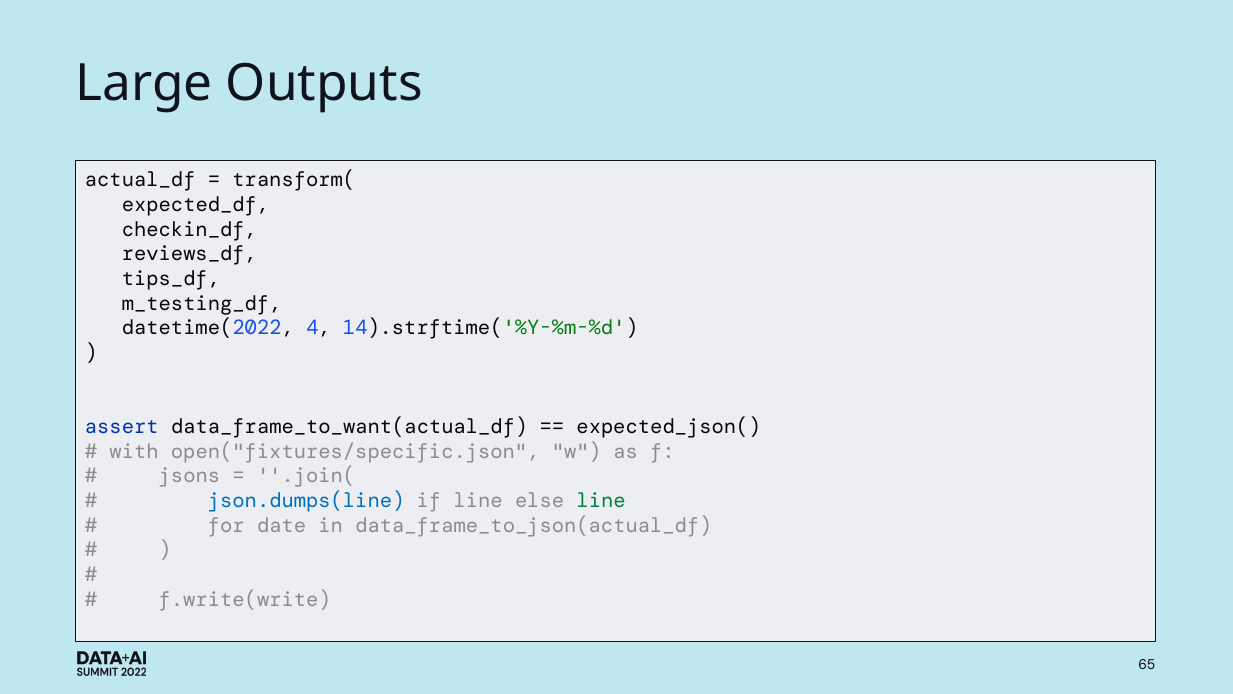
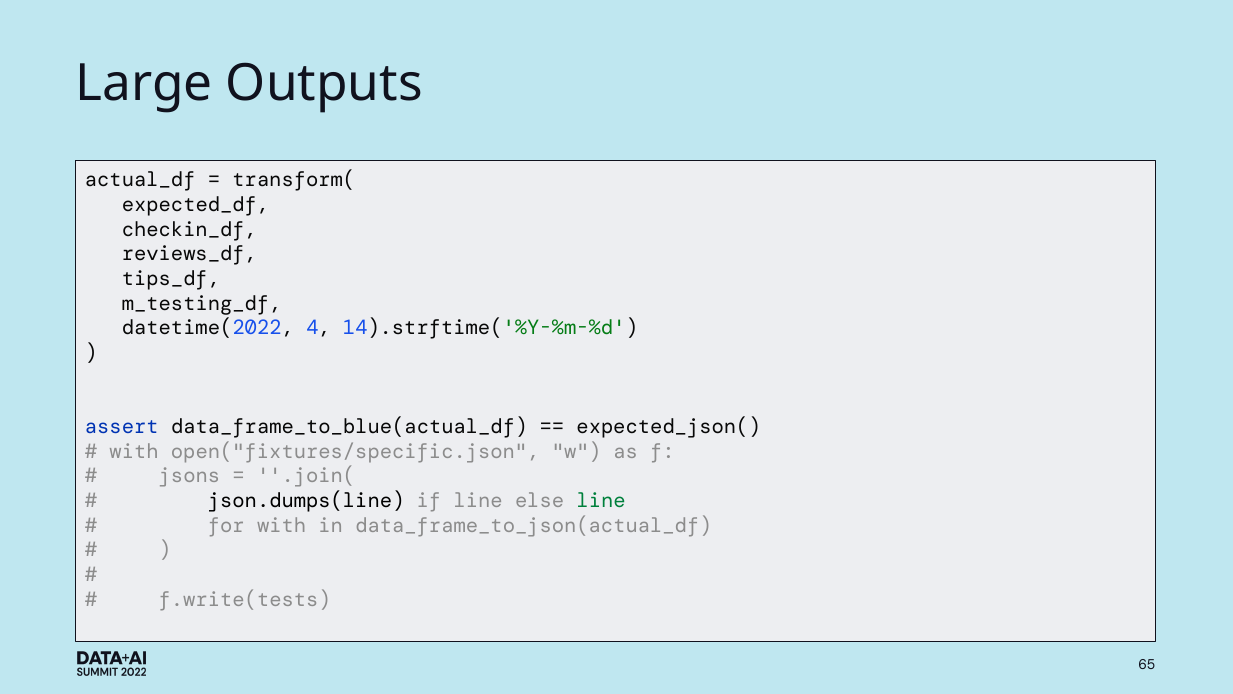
data_frame_to_want(actual_df: data_frame_to_want(actual_df -> data_frame_to_blue(actual_df
json.dumps(line colour: blue -> black
for date: date -> with
f.write(write: f.write(write -> f.write(tests
